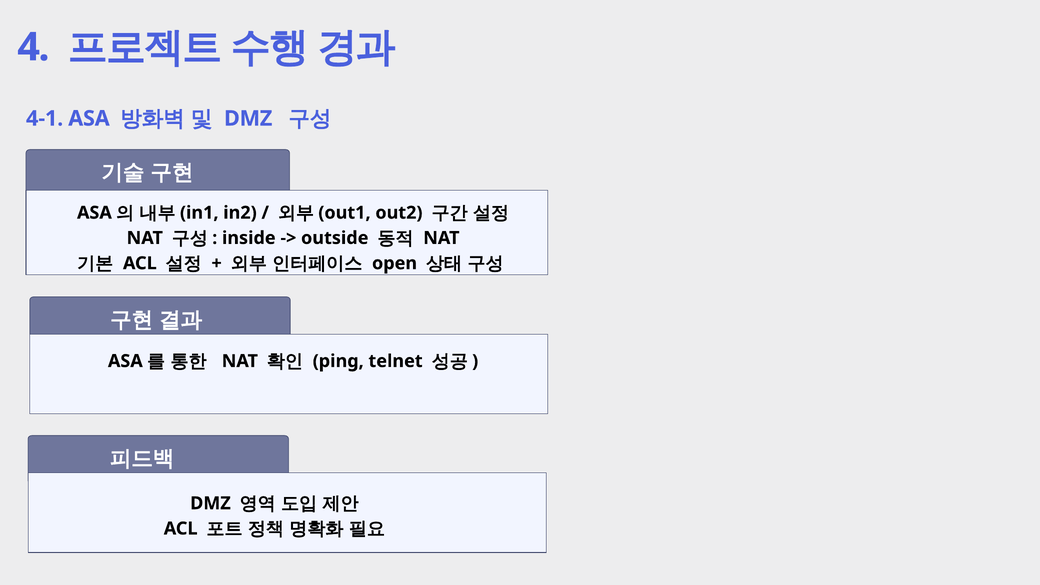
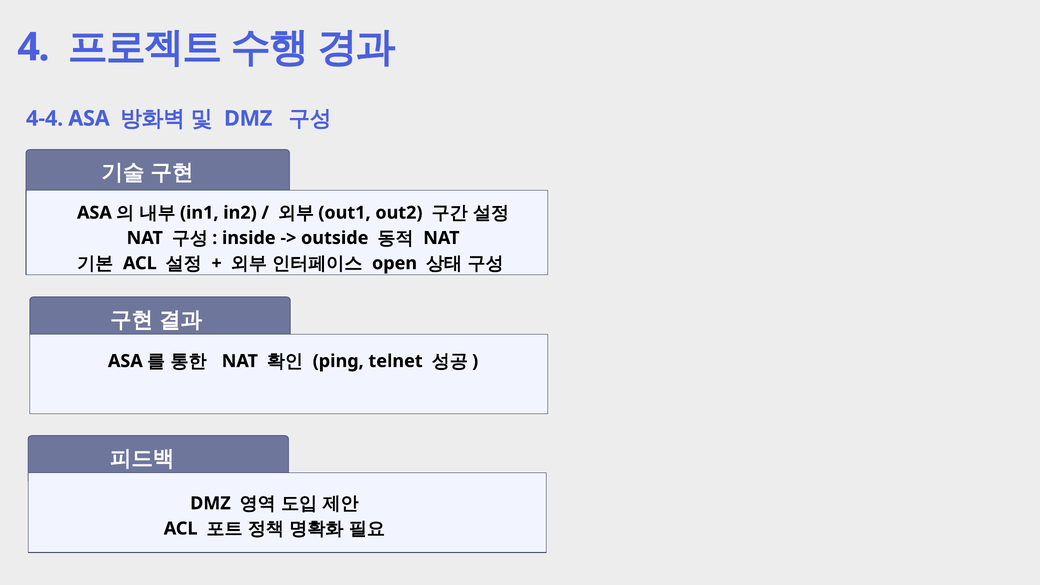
4-1: 4-1 -> 4-4
